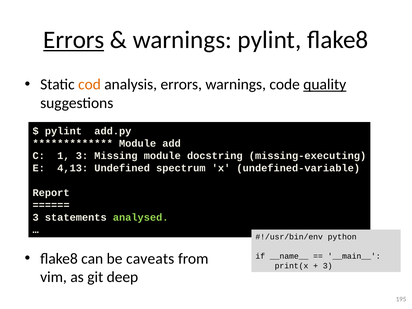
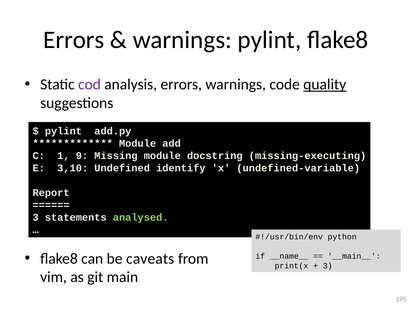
Errors at (74, 40) underline: present -> none
cod colour: orange -> purple
1 3: 3 -> 9
4,13: 4,13 -> 3,10
spectrum: spectrum -> identify
deep: deep -> main
